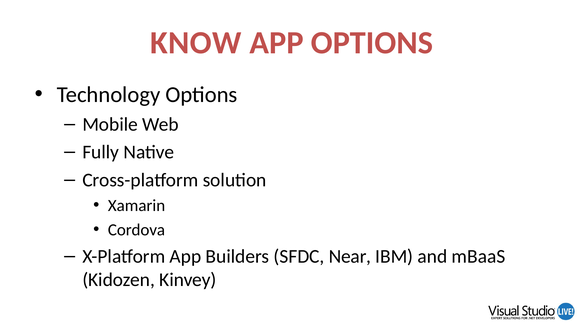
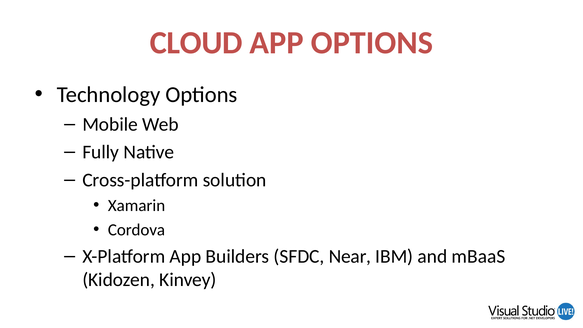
KNOW: KNOW -> CLOUD
